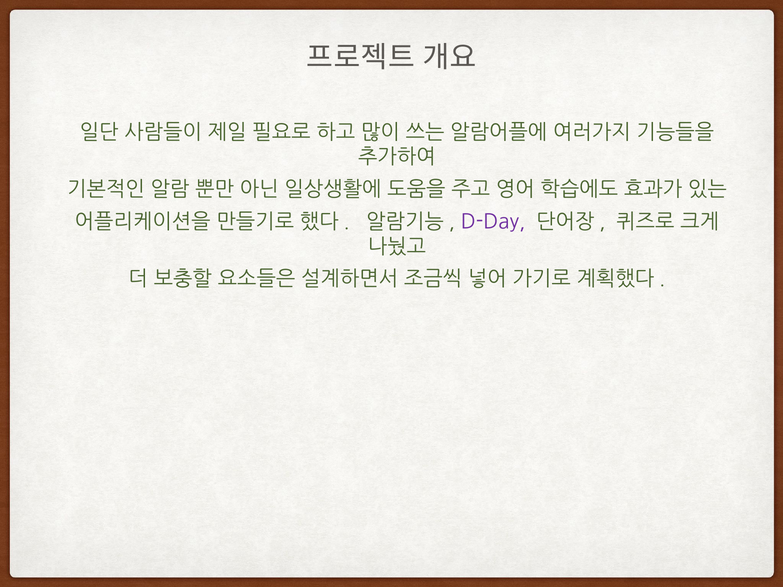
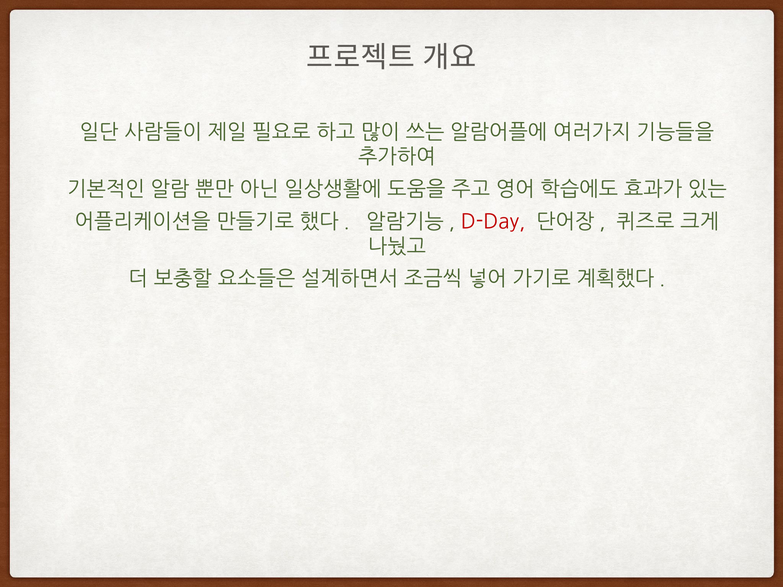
D-Day colour: purple -> red
